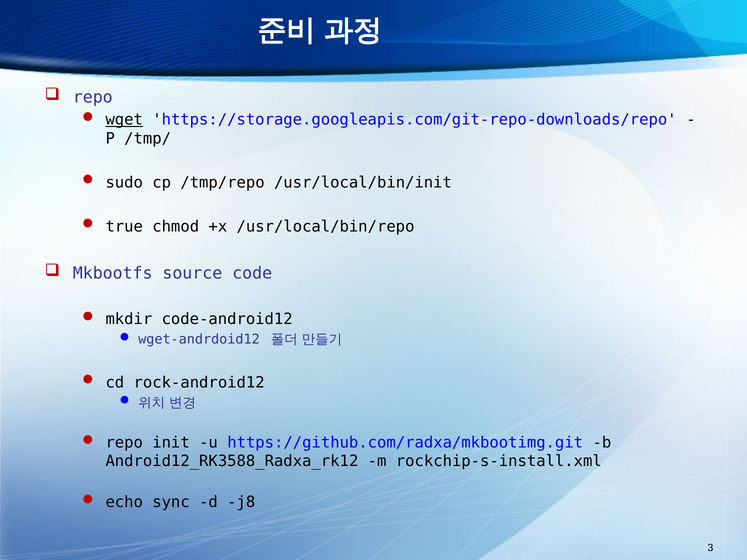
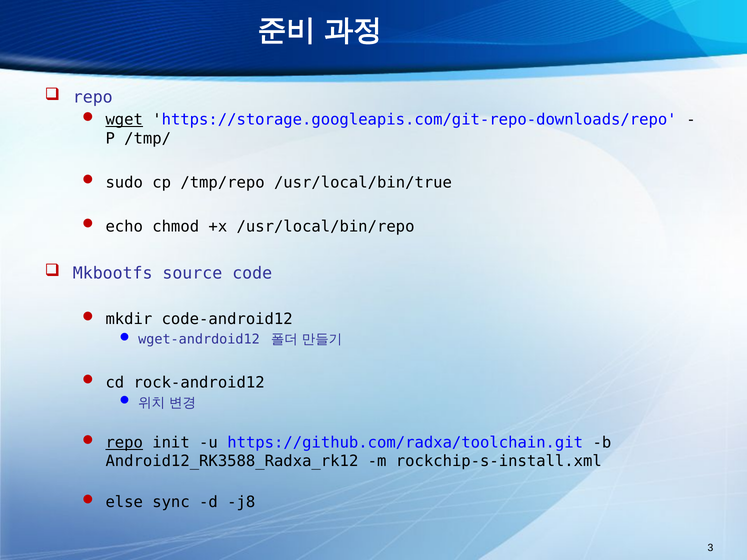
/usr/local/bin/init: /usr/local/bin/init -> /usr/local/bin/true
true: true -> echo
repo at (124, 443) underline: none -> present
https://github.com/radxa/mkbootimg.git: https://github.com/radxa/mkbootimg.git -> https://github.com/radxa/toolchain.git
echo: echo -> else
